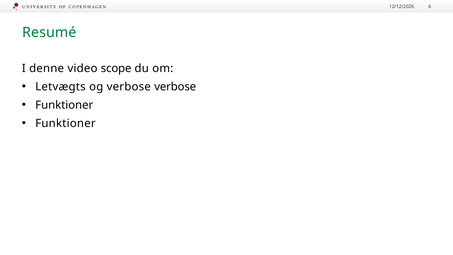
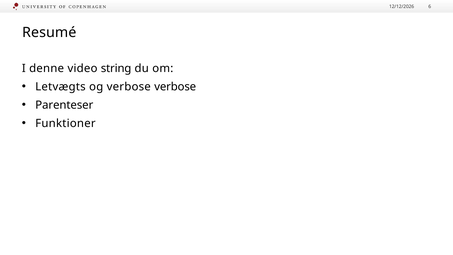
Resumé colour: green -> black
scope: scope -> string
Funktioner at (64, 105): Funktioner -> Parenteser
